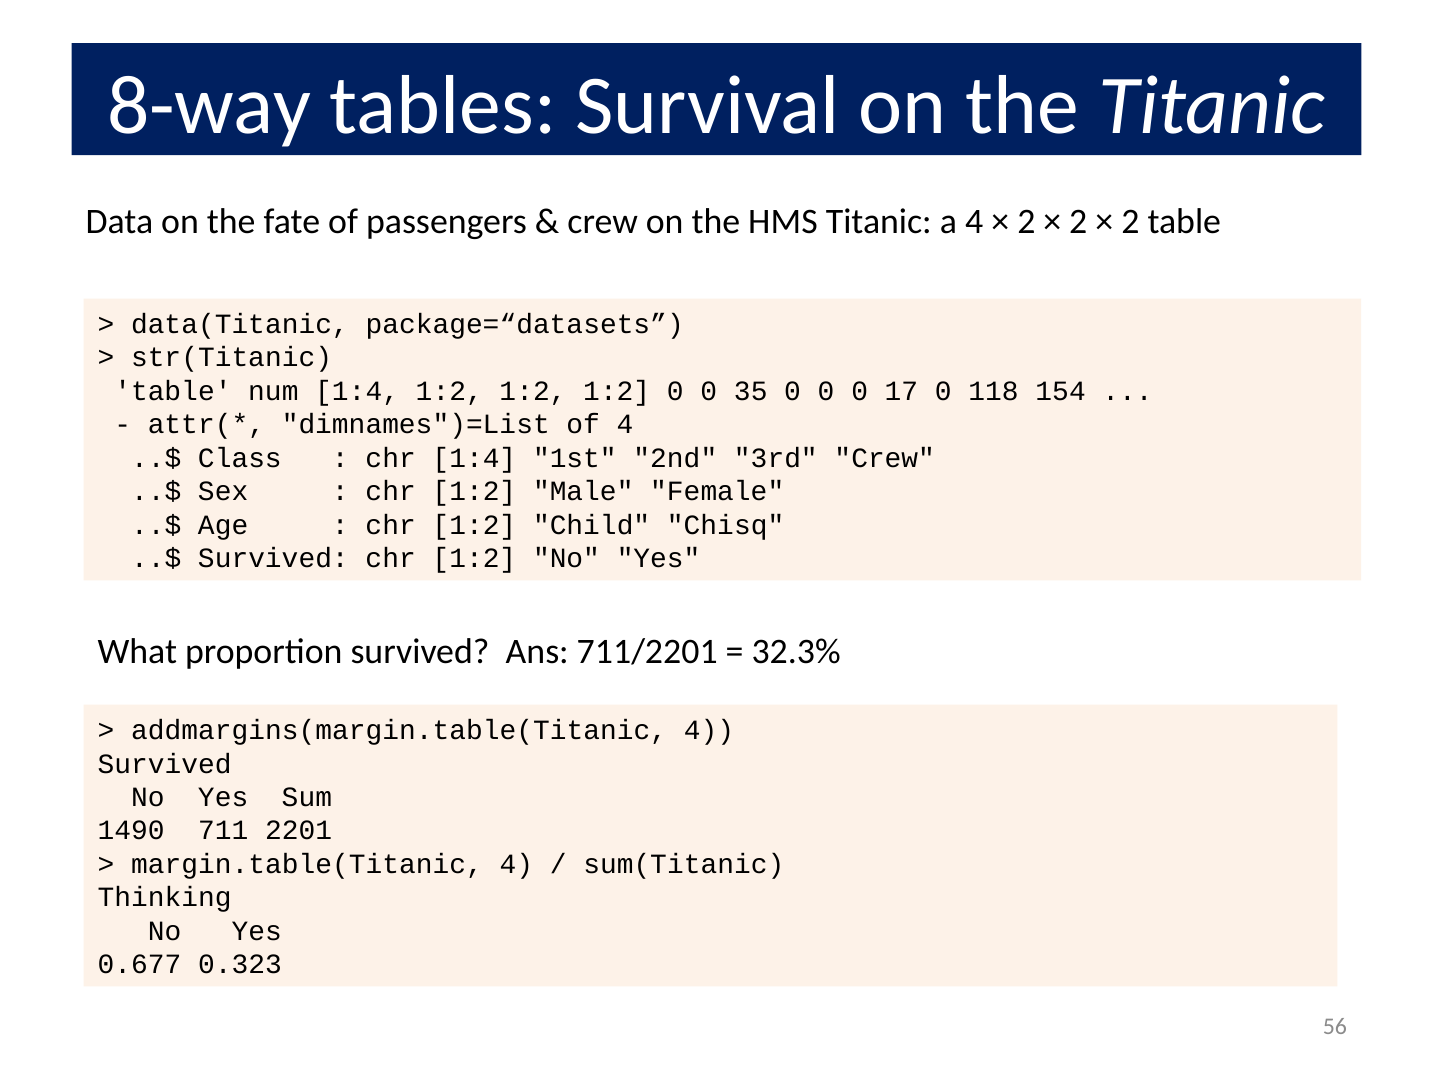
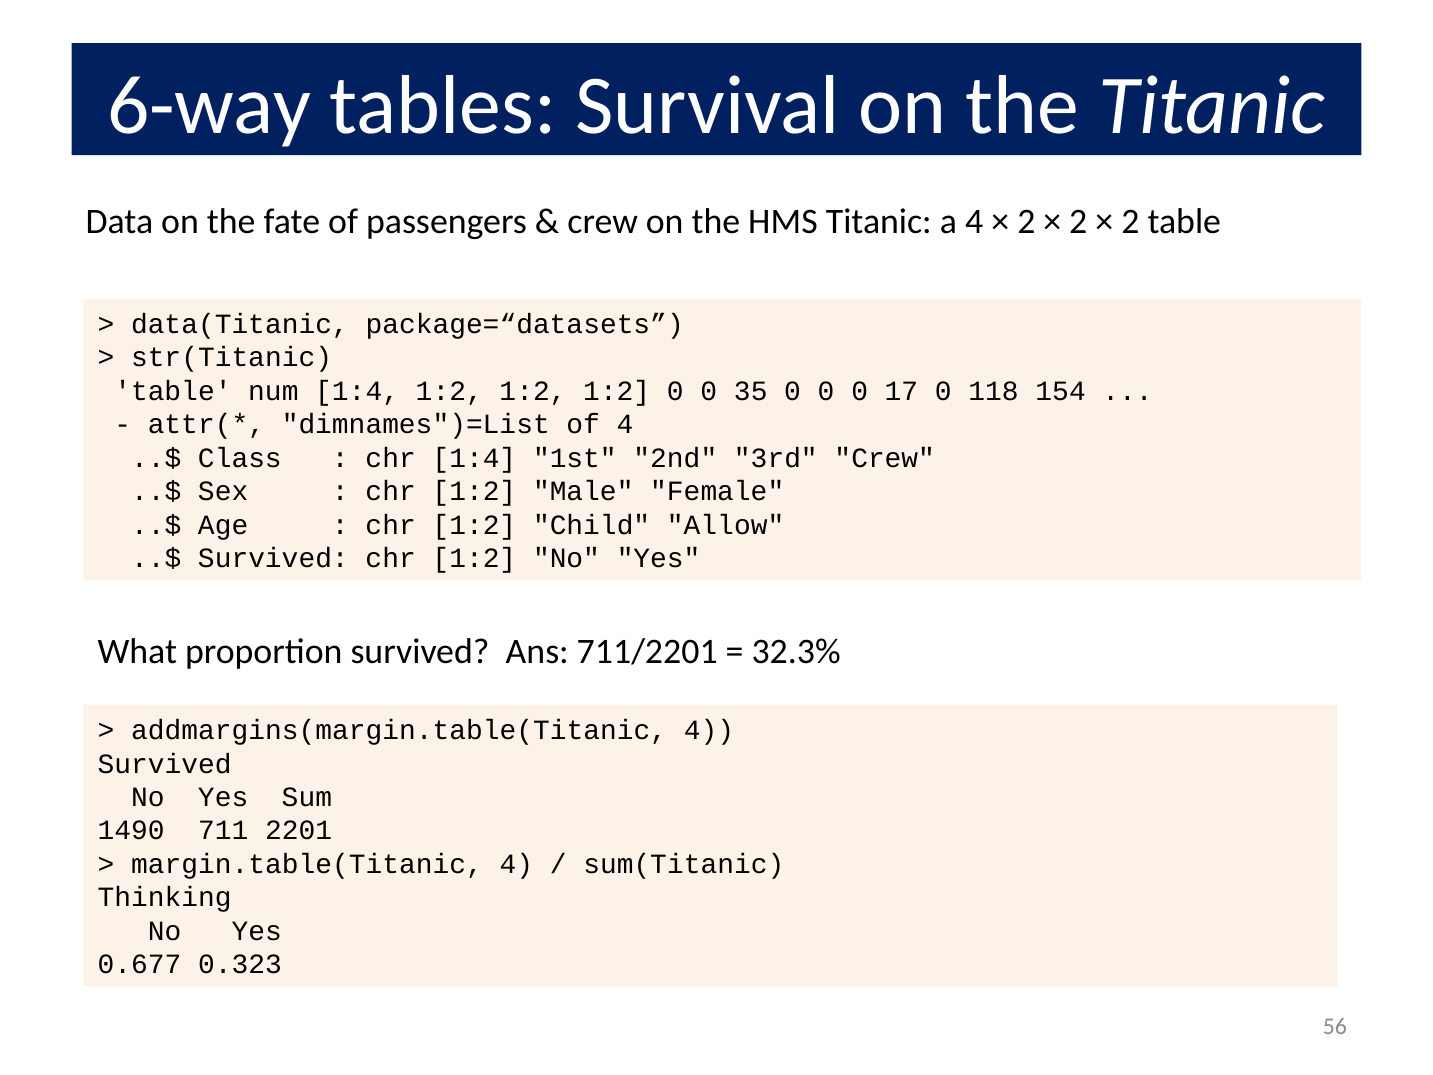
8-way: 8-way -> 6-way
Chisq: Chisq -> Allow
